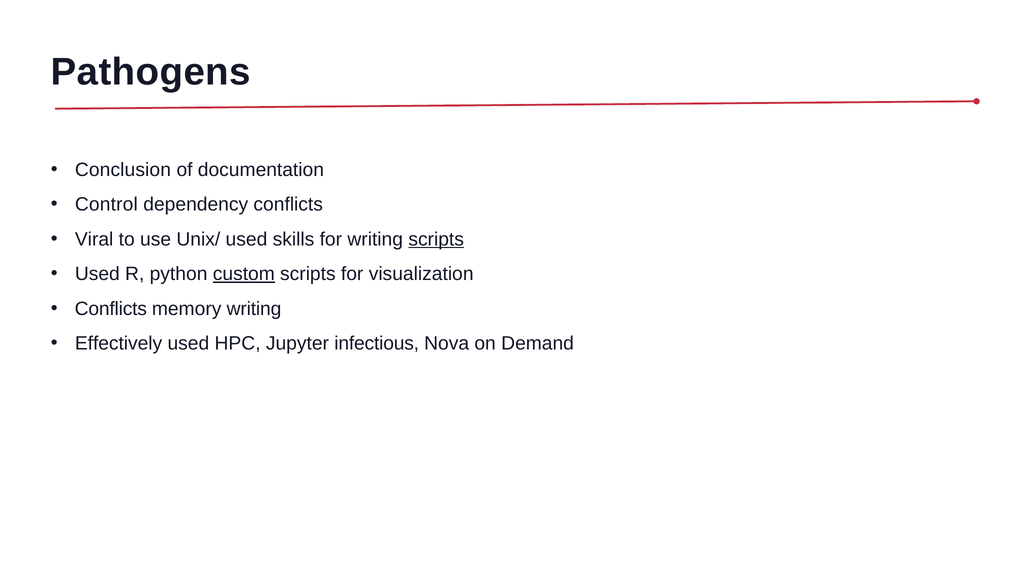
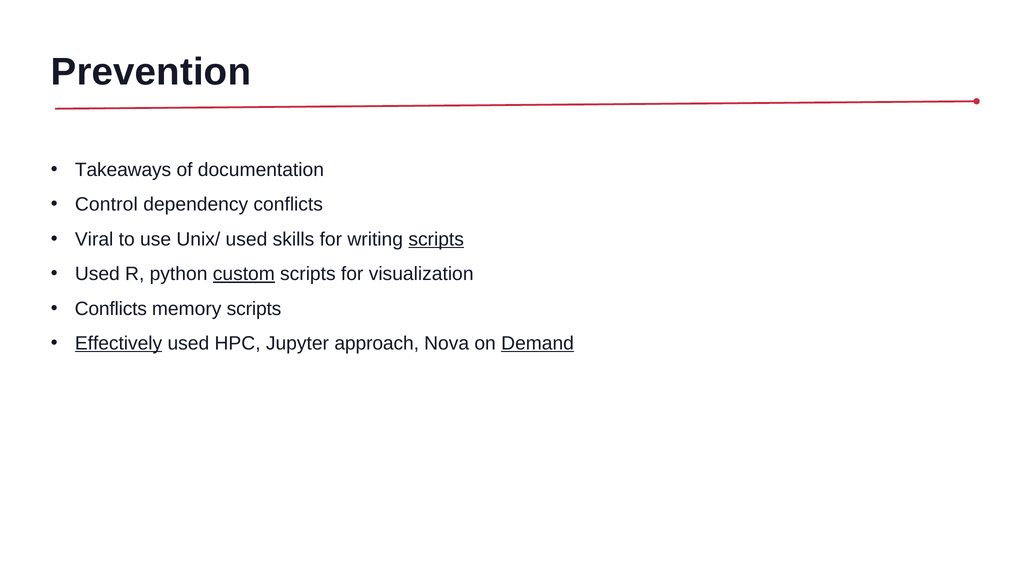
Pathogens: Pathogens -> Prevention
Conclusion: Conclusion -> Takeaways
memory writing: writing -> scripts
Effectively underline: none -> present
infectious: infectious -> approach
Demand underline: none -> present
